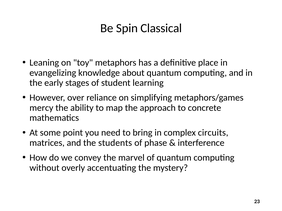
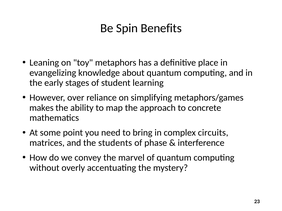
Classical: Classical -> Benefits
mercy: mercy -> makes
